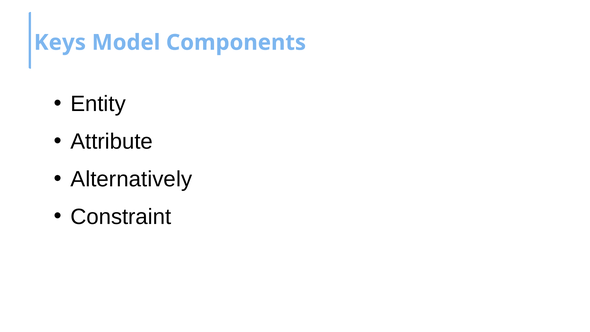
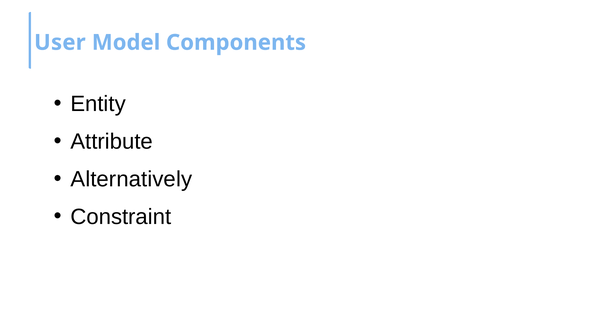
Keys: Keys -> User
